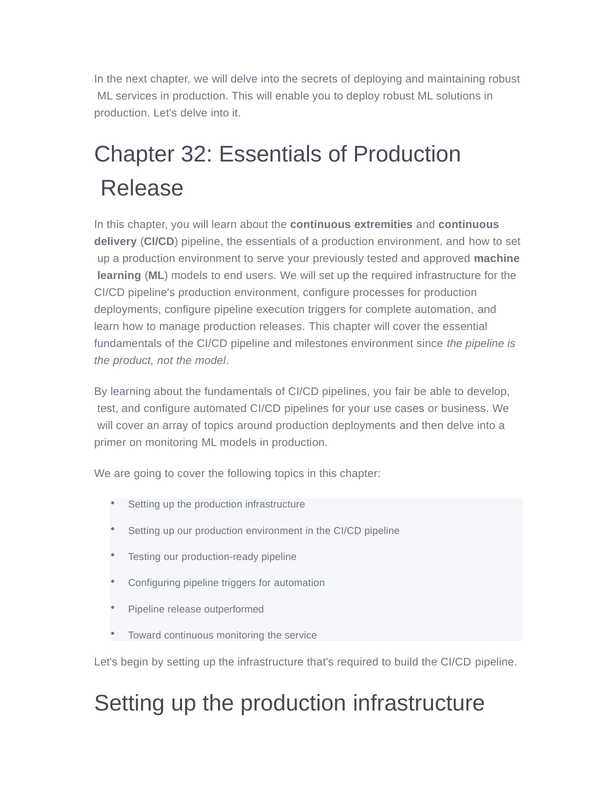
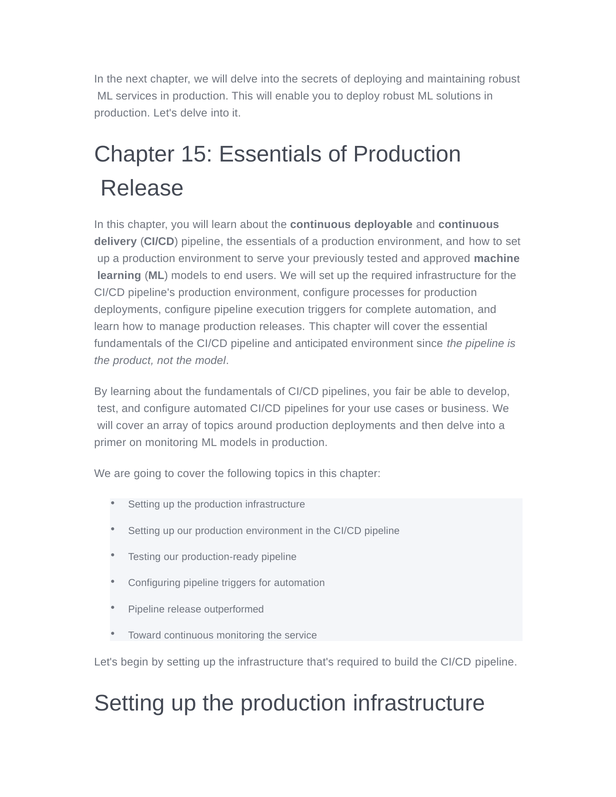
32: 32 -> 15
extremities: extremities -> deployable
milestones: milestones -> anticipated
